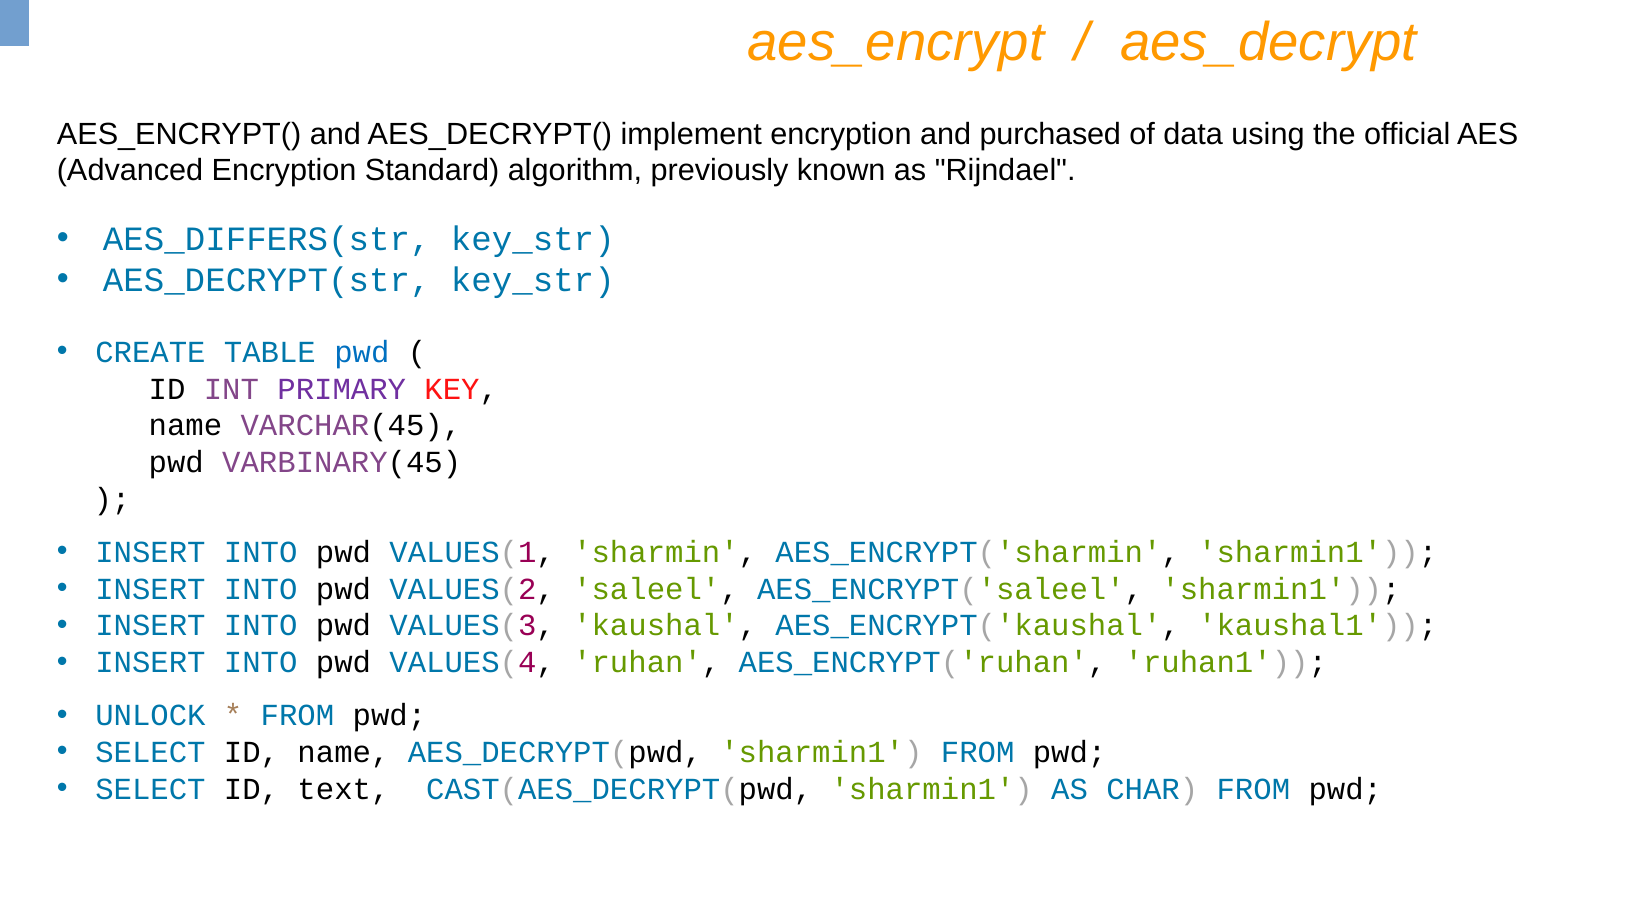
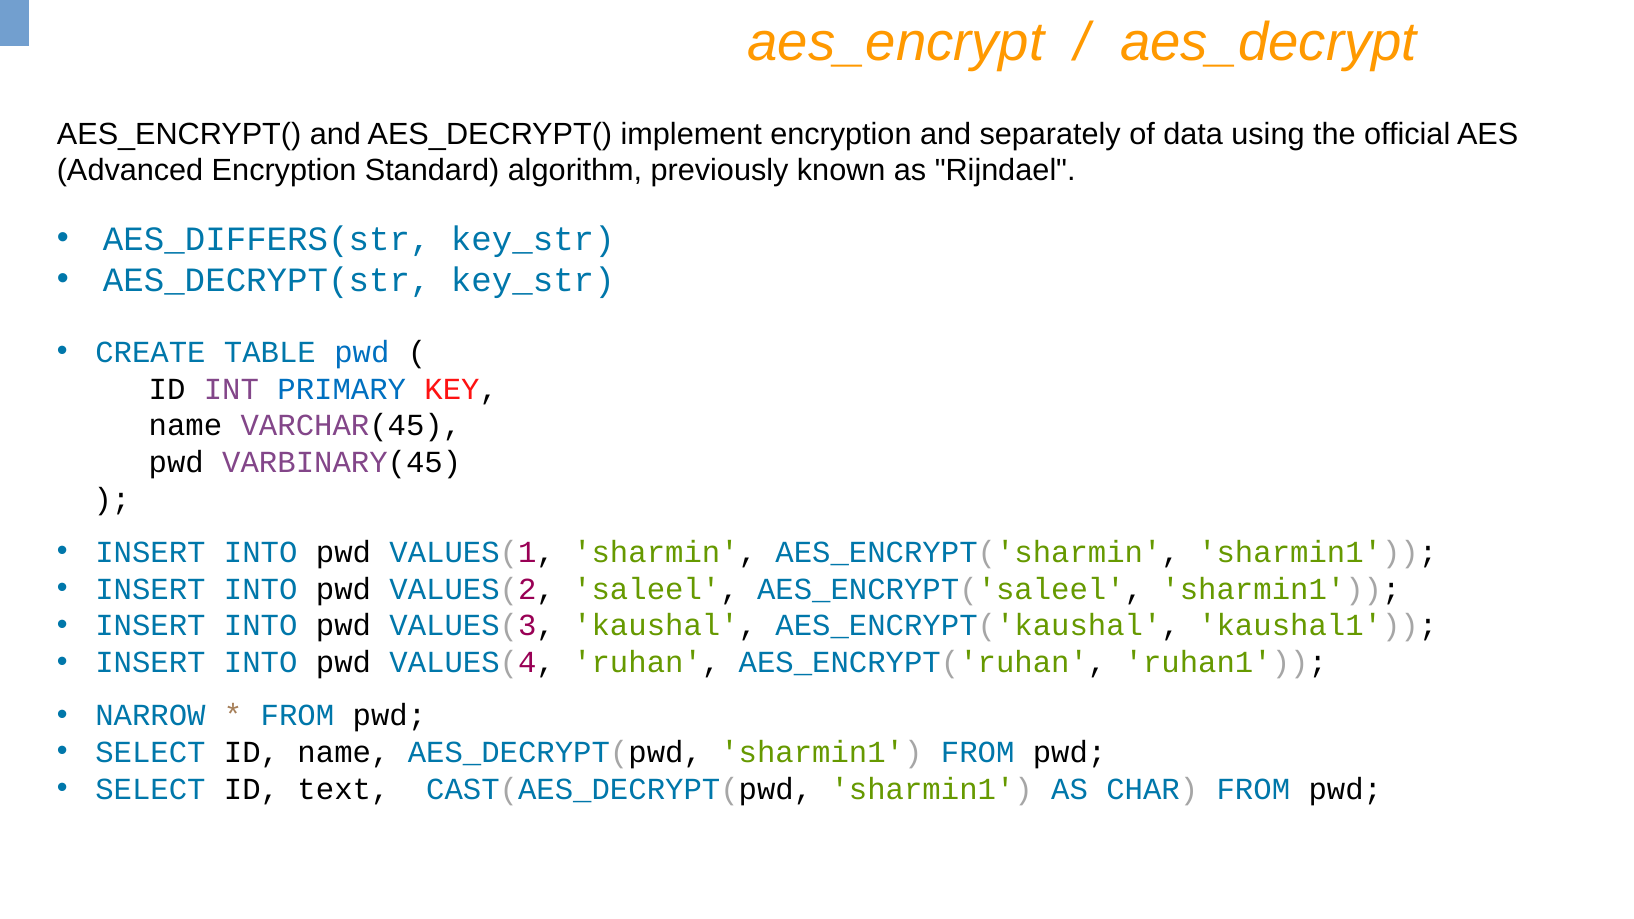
purchased: purchased -> separately
PRIMARY colour: purple -> blue
UNLOCK: UNLOCK -> NARROW
